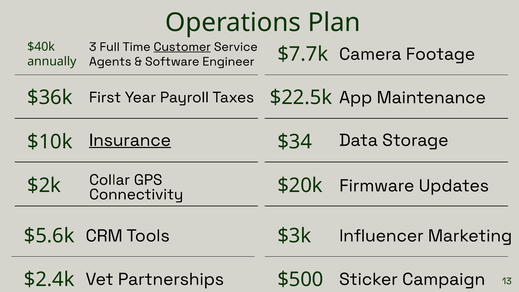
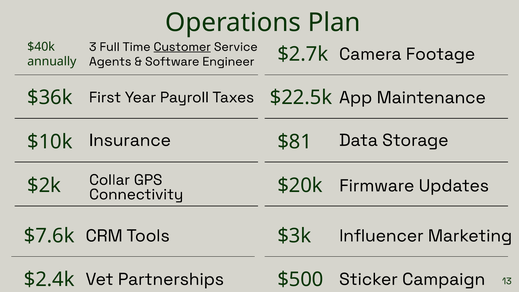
$7.7k: $7.7k -> $2.7k
Insurance underline: present -> none
$34: $34 -> $81
$5.6k: $5.6k -> $7.6k
